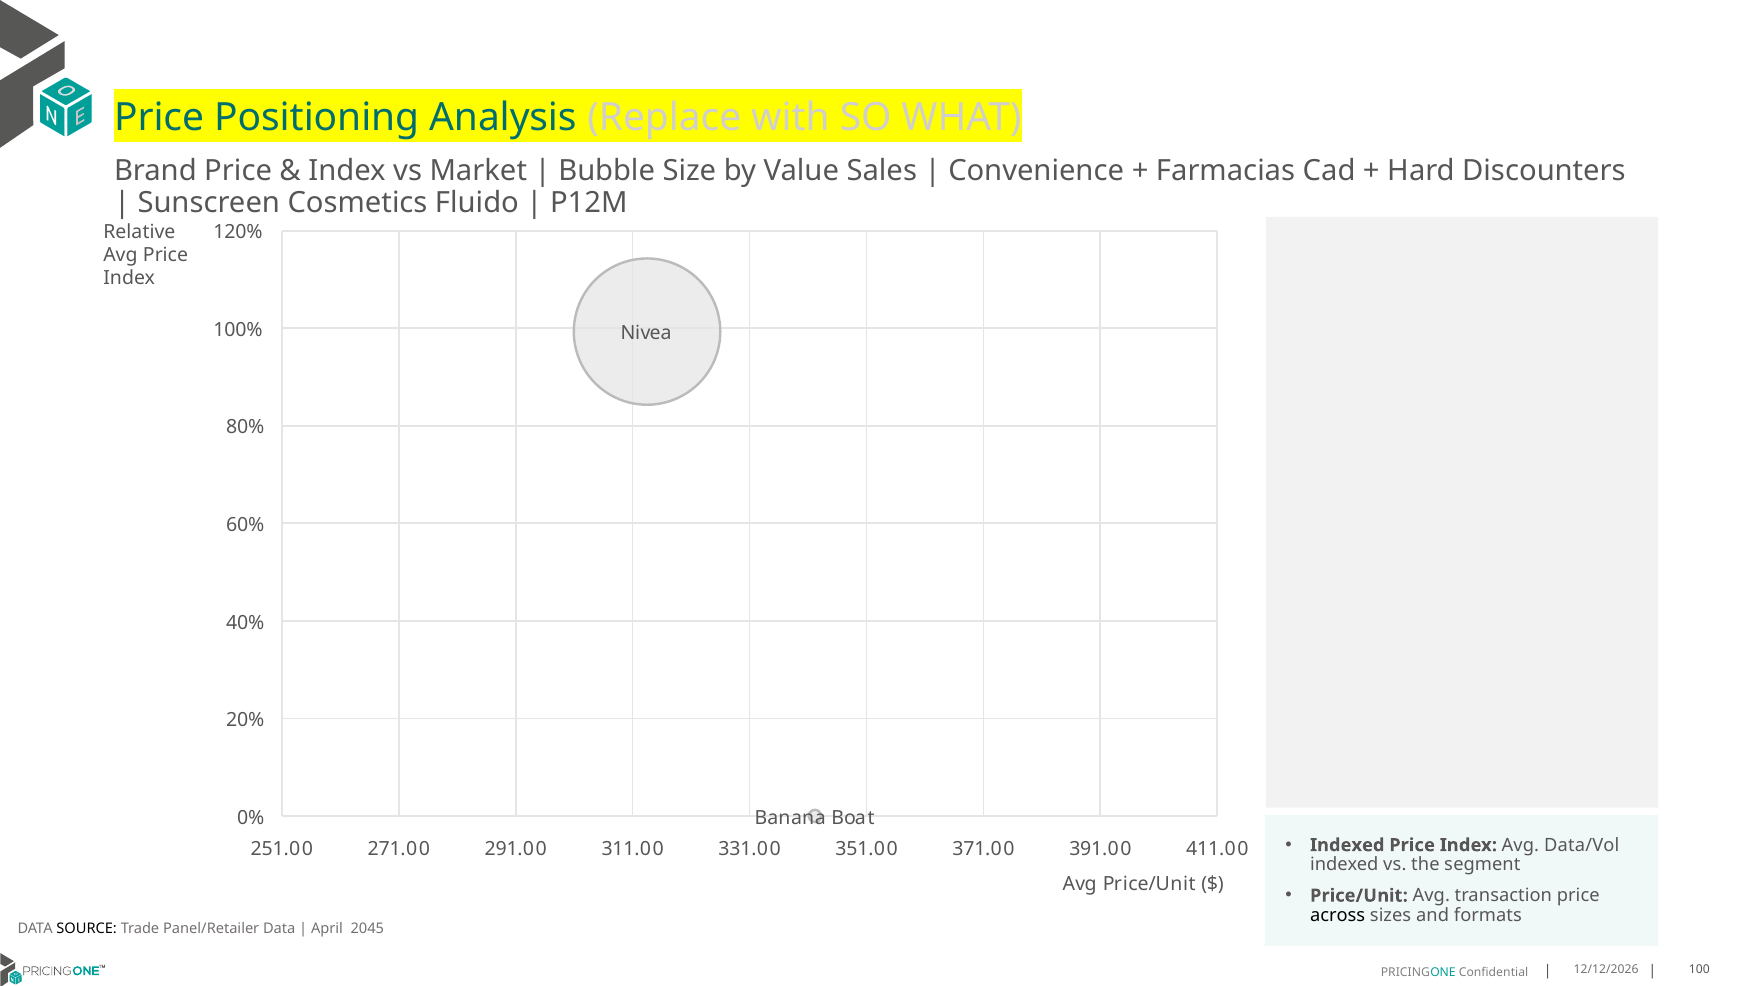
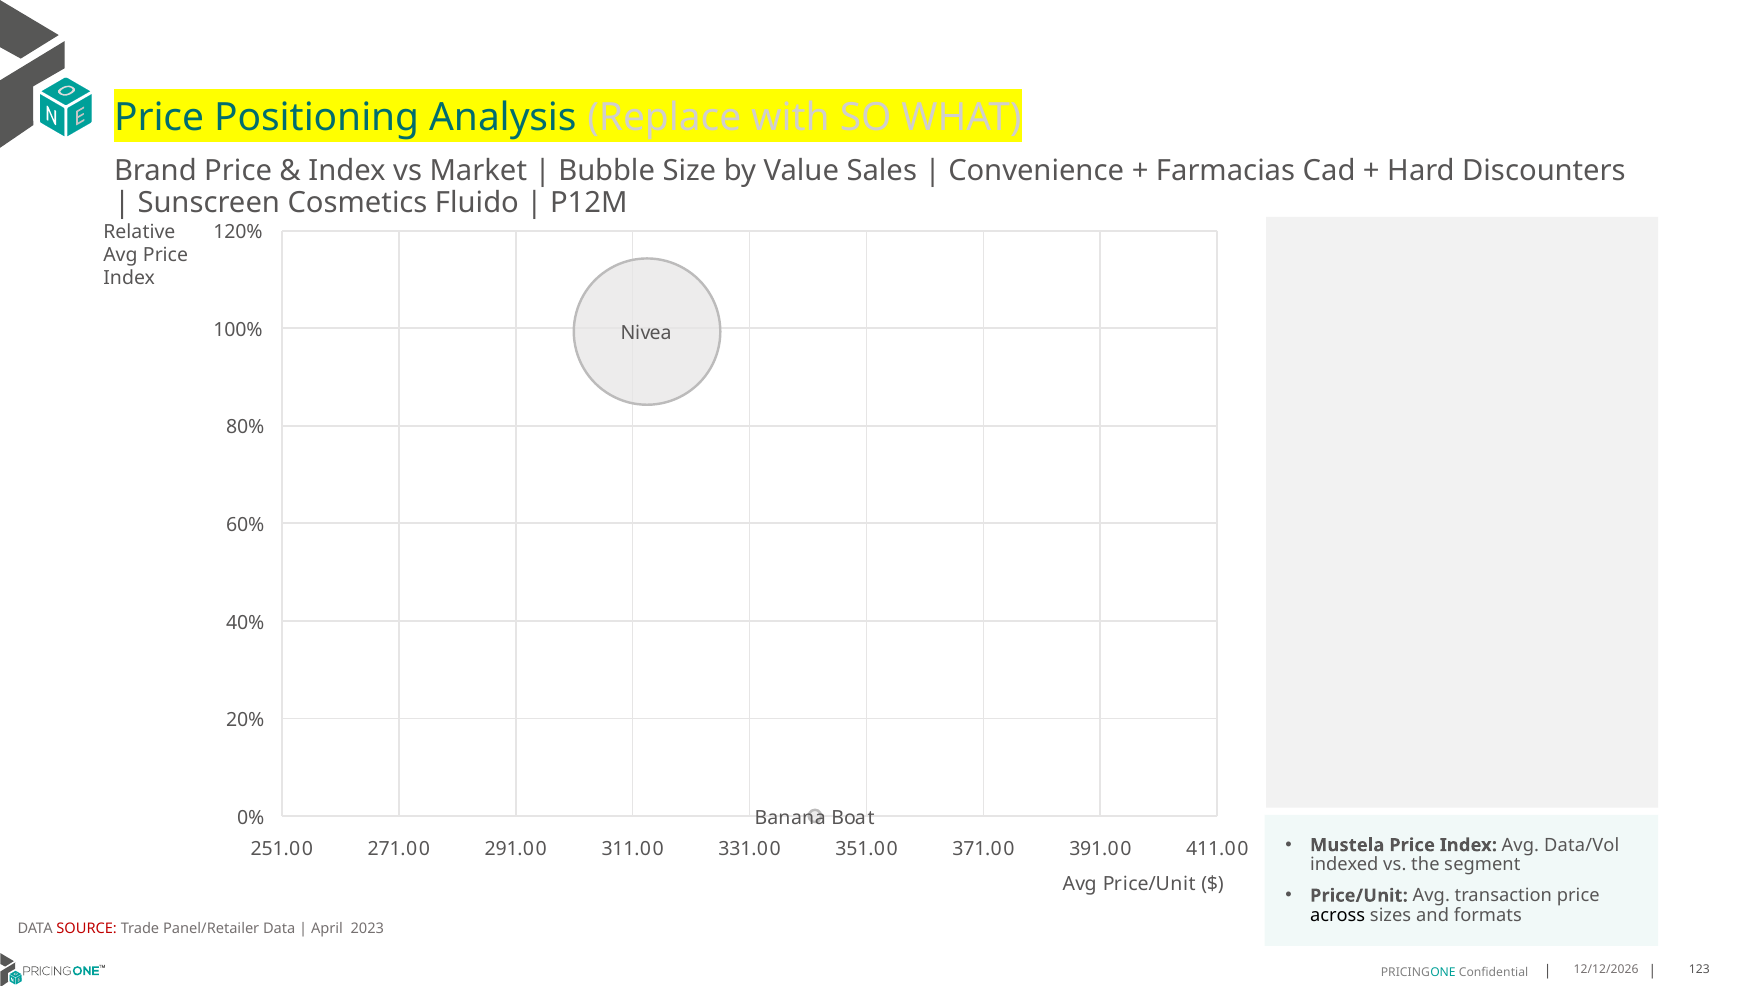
Indexed at (1347, 845): Indexed -> Mustela
SOURCE colour: black -> red
2045: 2045 -> 2023
100: 100 -> 123
